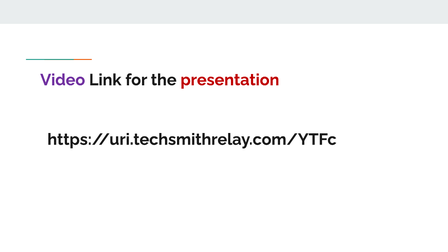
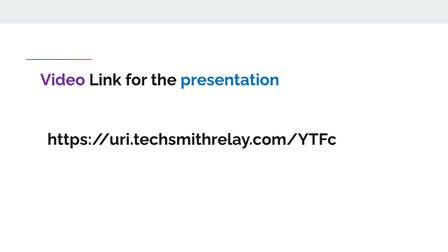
presentation colour: red -> blue
